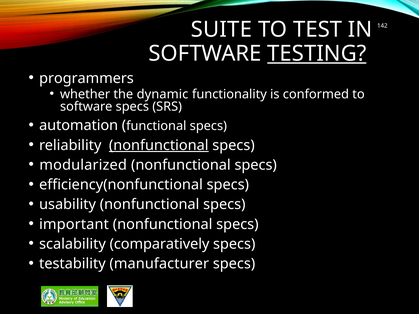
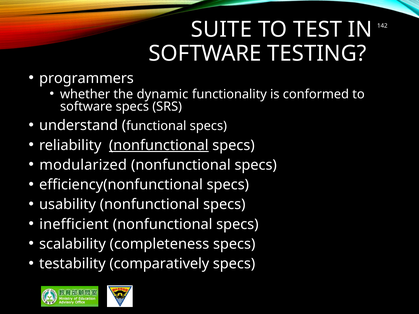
TESTING underline: present -> none
automation: automation -> understand
important: important -> inefficient
comparatively: comparatively -> completeness
manufacturer: manufacturer -> comparatively
